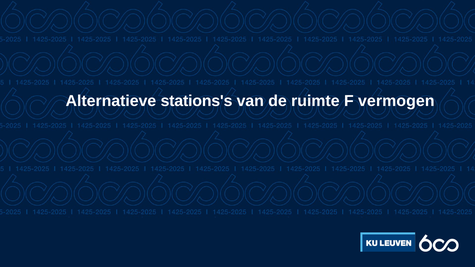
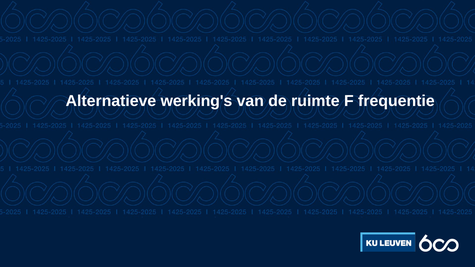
stations's: stations's -> werking's
vermogen: vermogen -> frequentie
